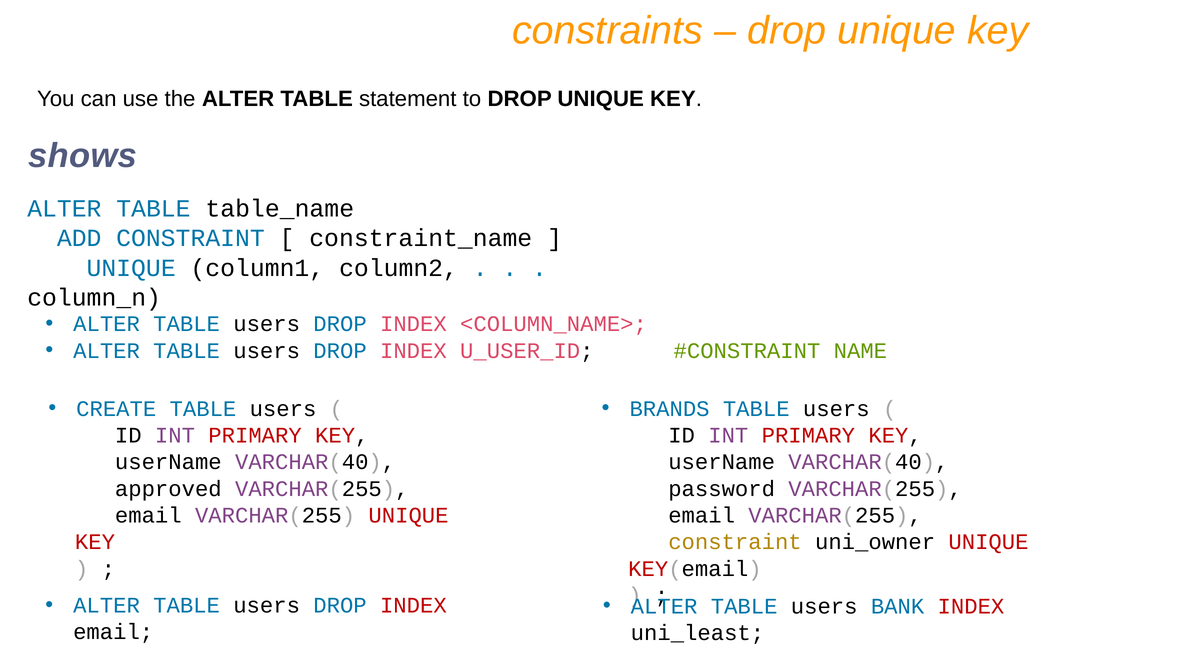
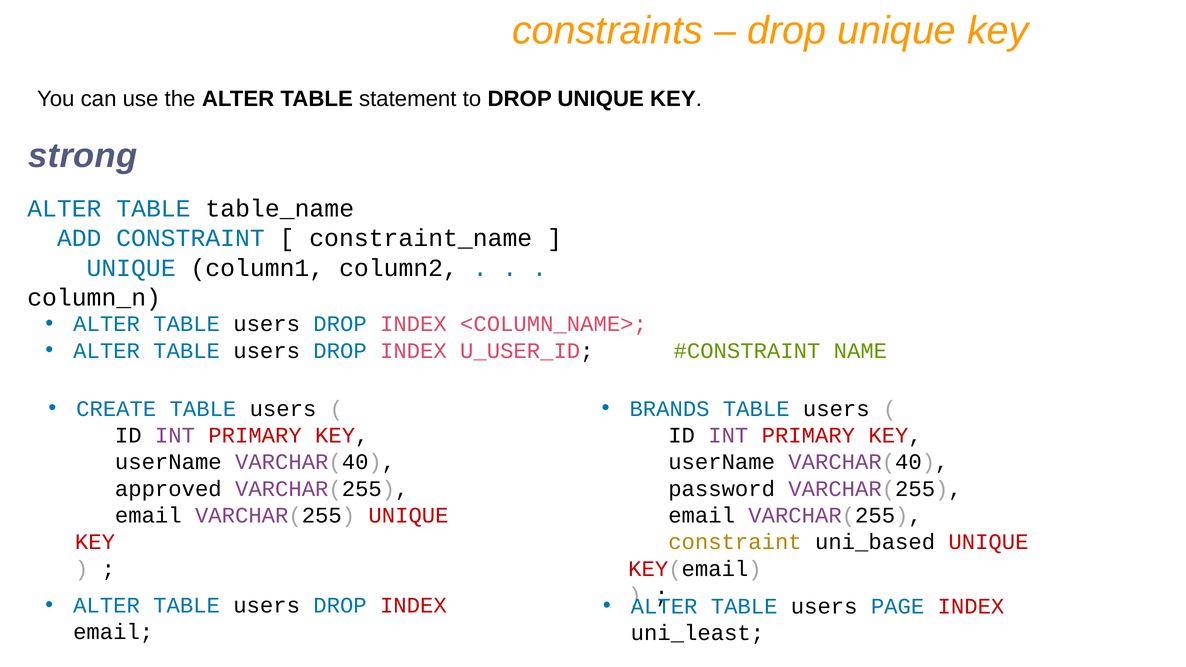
shows: shows -> strong
uni_owner: uni_owner -> uni_based
BANK: BANK -> PAGE
